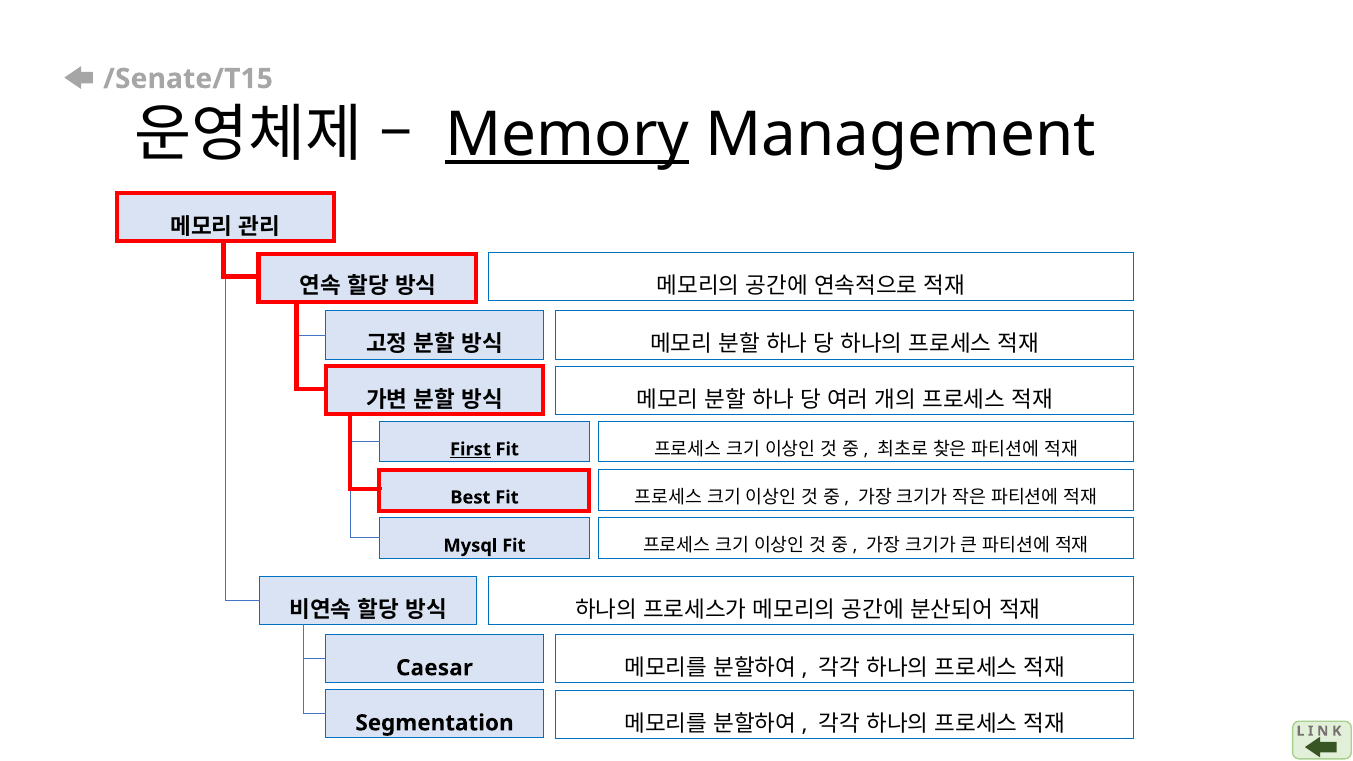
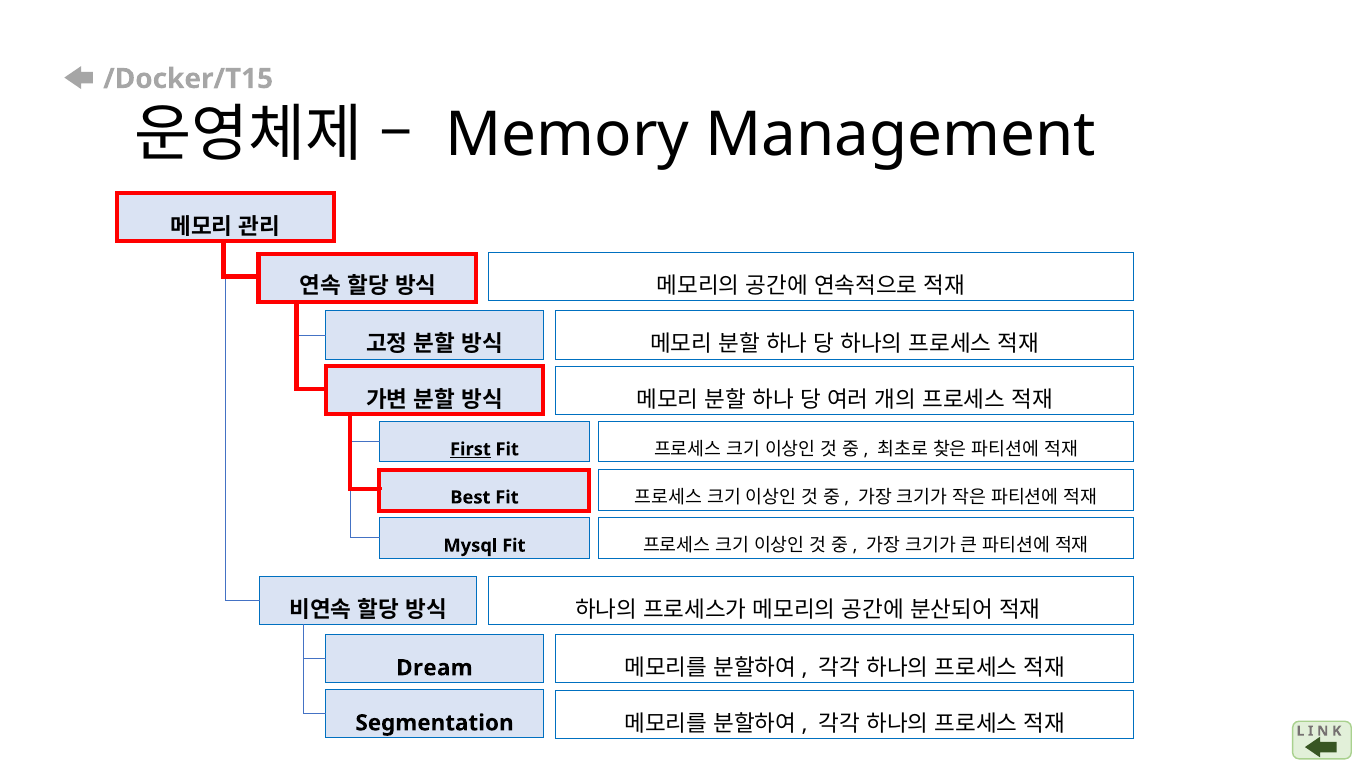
/Senate/T15: /Senate/T15 -> /Docker/T15
Memory underline: present -> none
Caesar: Caesar -> Dream
